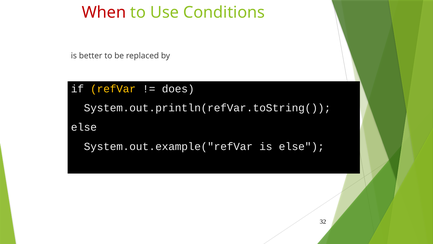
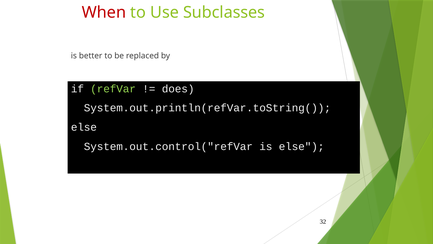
Conditions: Conditions -> Subclasses
refVar colour: yellow -> light green
System.out.example("refVar: System.out.example("refVar -> System.out.control("refVar
